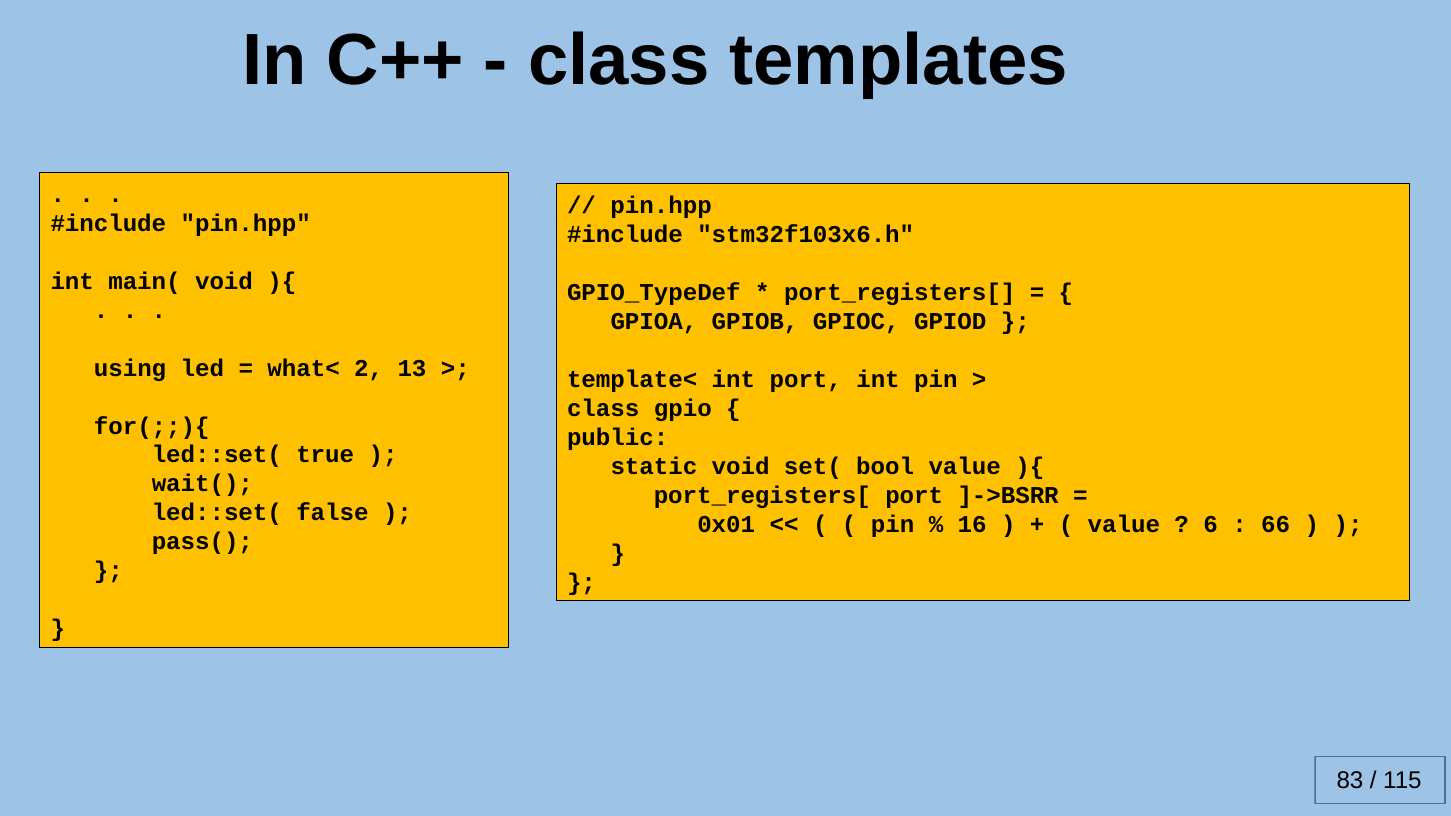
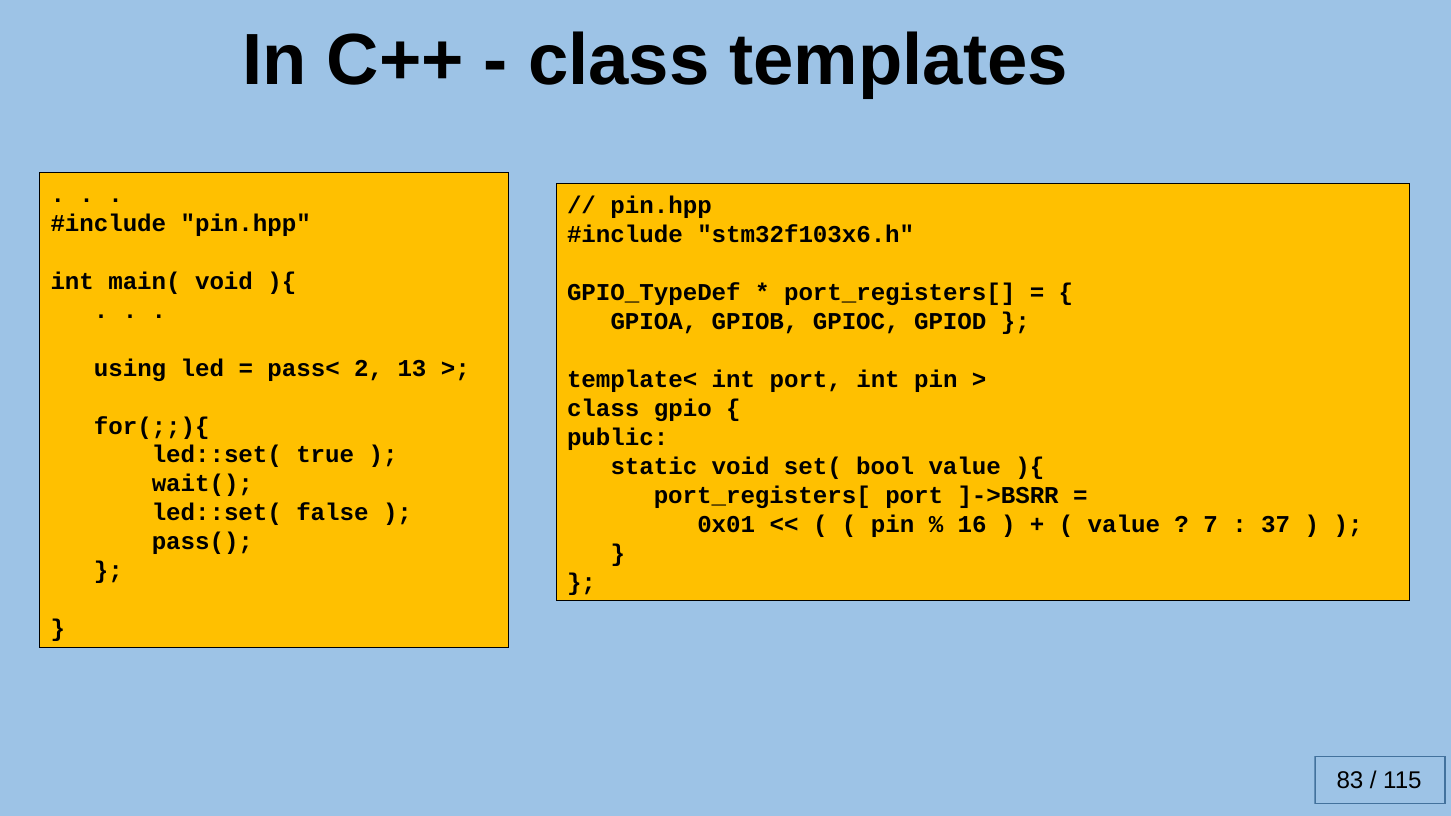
what<: what< -> pass<
6: 6 -> 7
66: 66 -> 37
